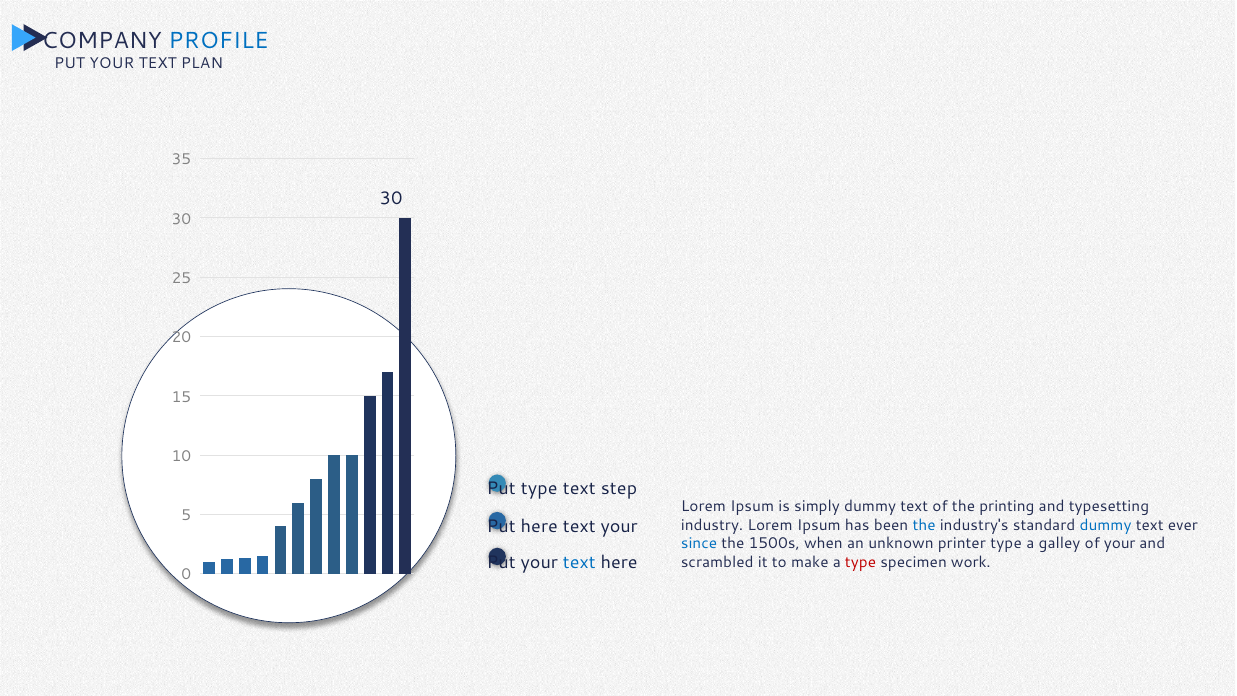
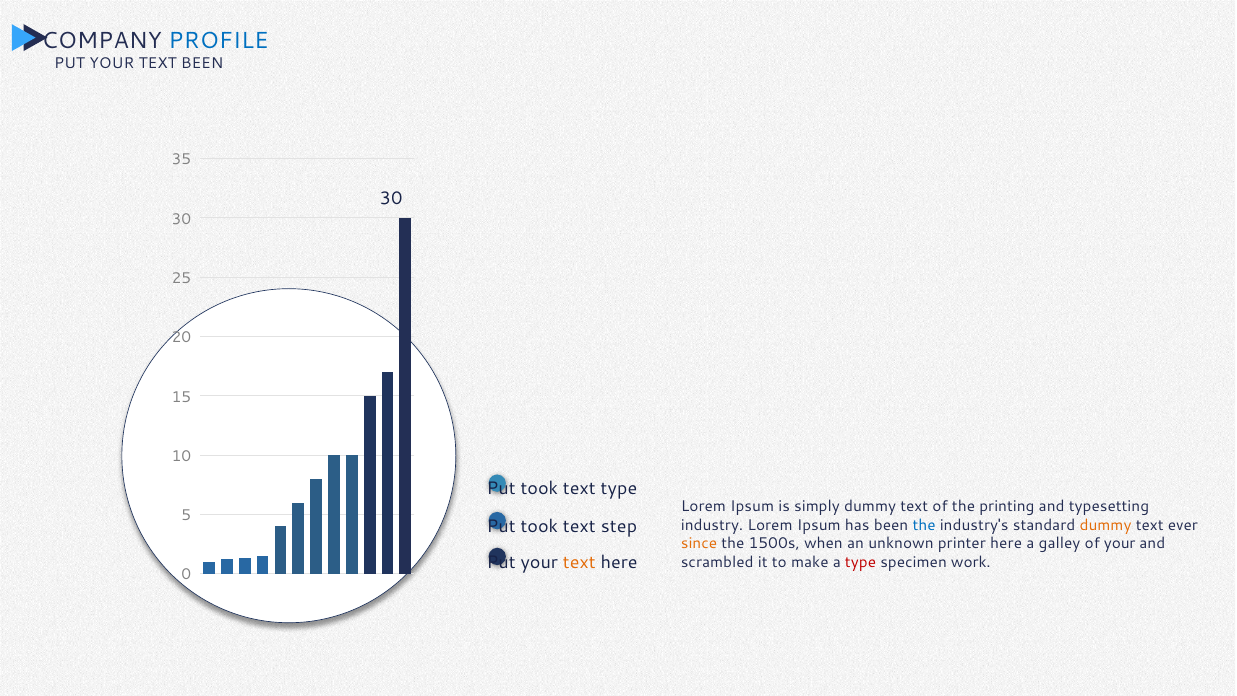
TEXT PLAN: PLAN -> BEEN
type at (539, 488): type -> took
text step: step -> type
dummy at (1106, 525) colour: blue -> orange
here at (539, 527): here -> took
text your: your -> step
since colour: blue -> orange
printer type: type -> here
text at (579, 562) colour: blue -> orange
